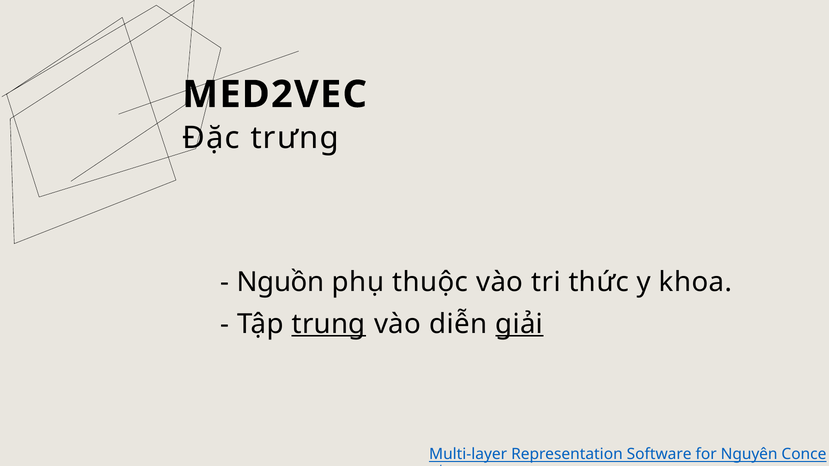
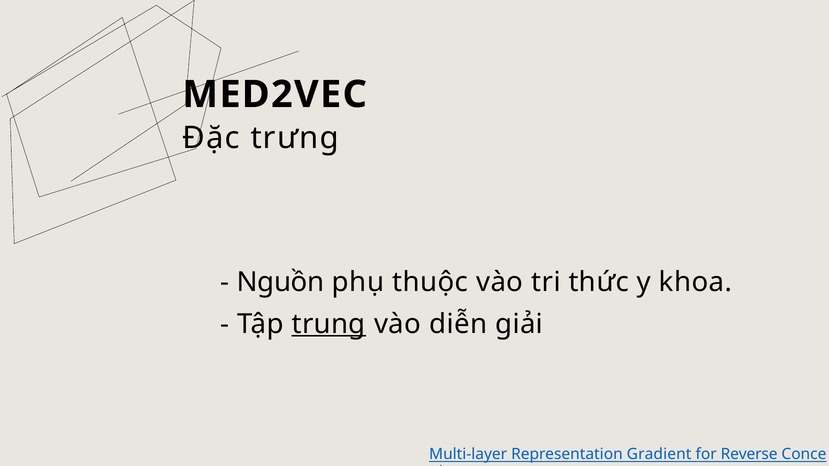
giải underline: present -> none
Software: Software -> Gradient
Nguyên: Nguyên -> Reverse
